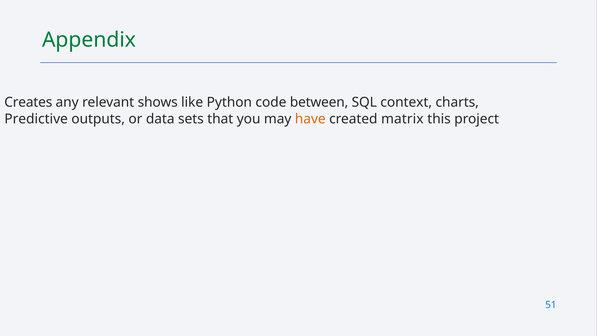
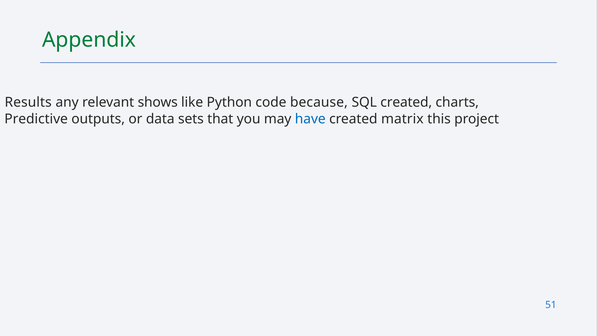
Creates: Creates -> Results
between: between -> because
SQL context: context -> created
have colour: orange -> blue
